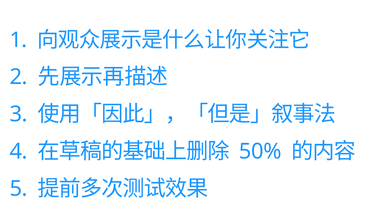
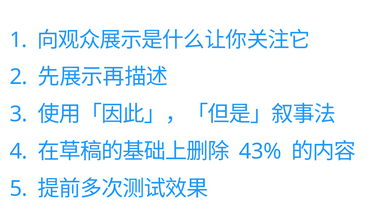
50%: 50% -> 43%
